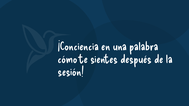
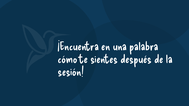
¡Conciencia: ¡Conciencia -> ¡Encuentra
